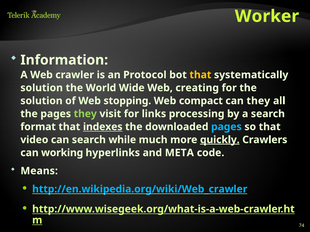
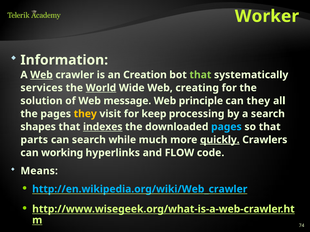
Web at (41, 75) underline: none -> present
Protocol: Protocol -> Creation
that at (200, 75) colour: yellow -> light green
solution at (42, 88): solution -> services
World underline: none -> present
stopping: stopping -> message
compact: compact -> principle
they at (85, 114) colour: light green -> yellow
links: links -> keep
format: format -> shapes
video: video -> parts
META: META -> FLOW
